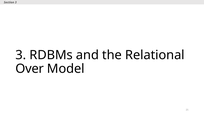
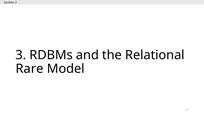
Over: Over -> Rare
